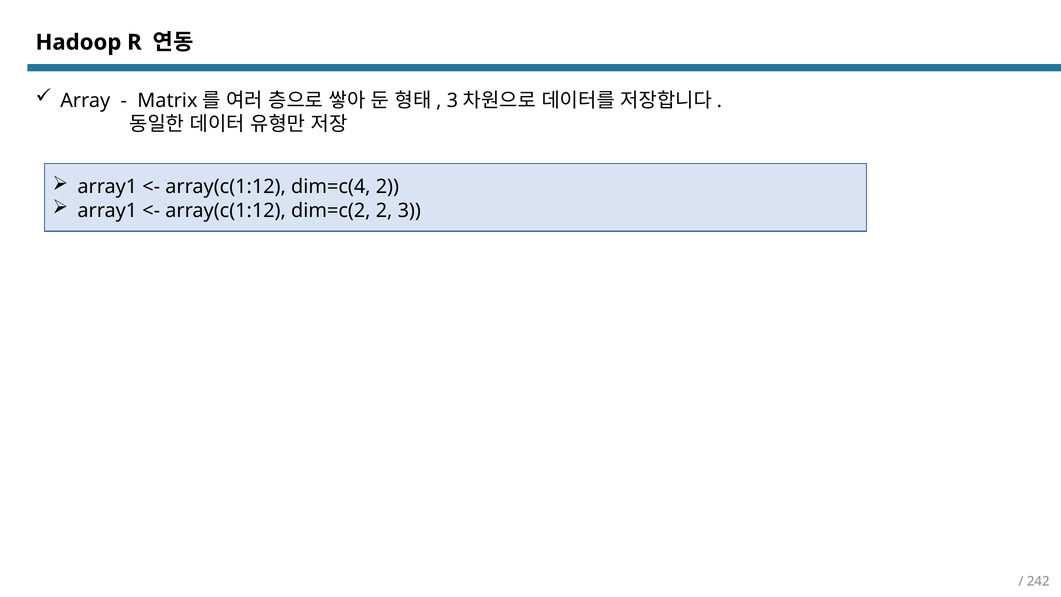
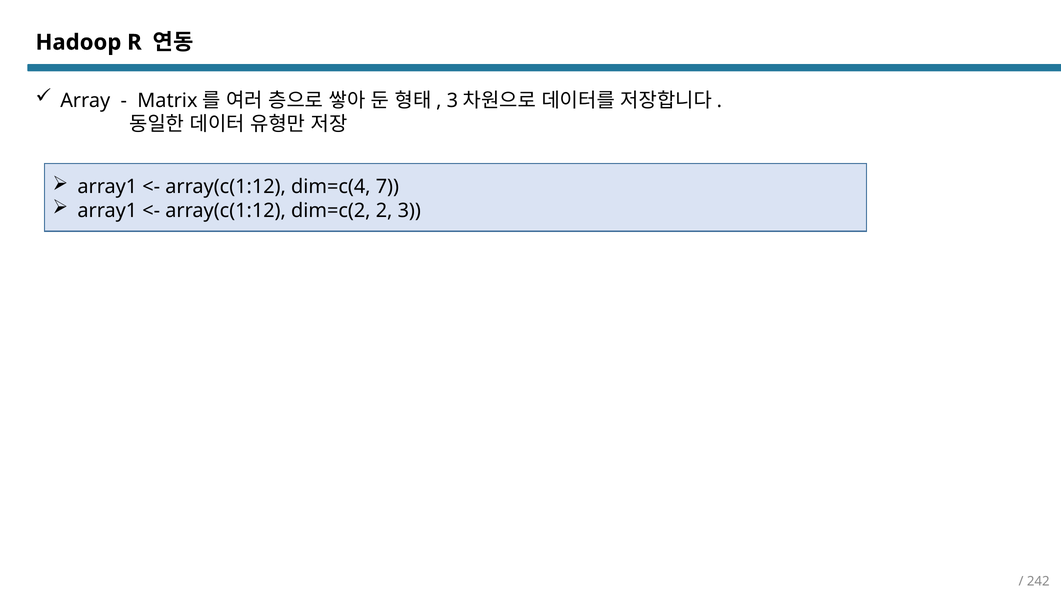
dim=c(4 2: 2 -> 7
